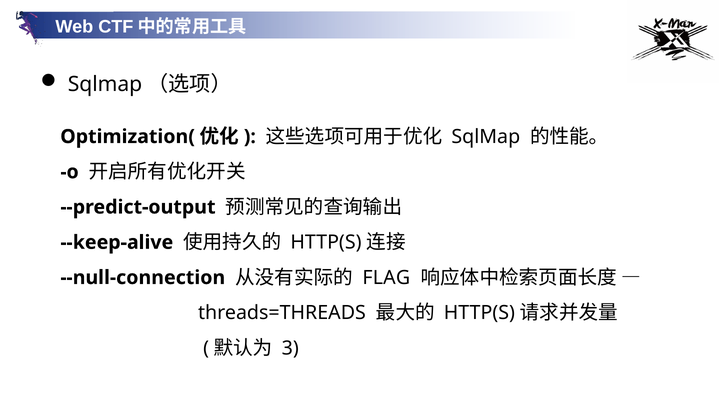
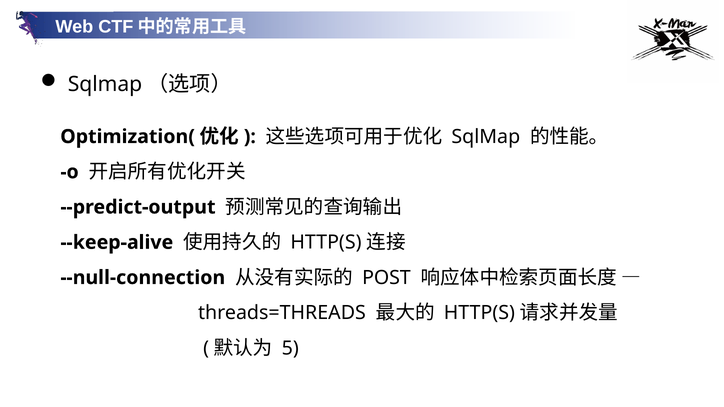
FLAG: FLAG -> POST
3: 3 -> 5
